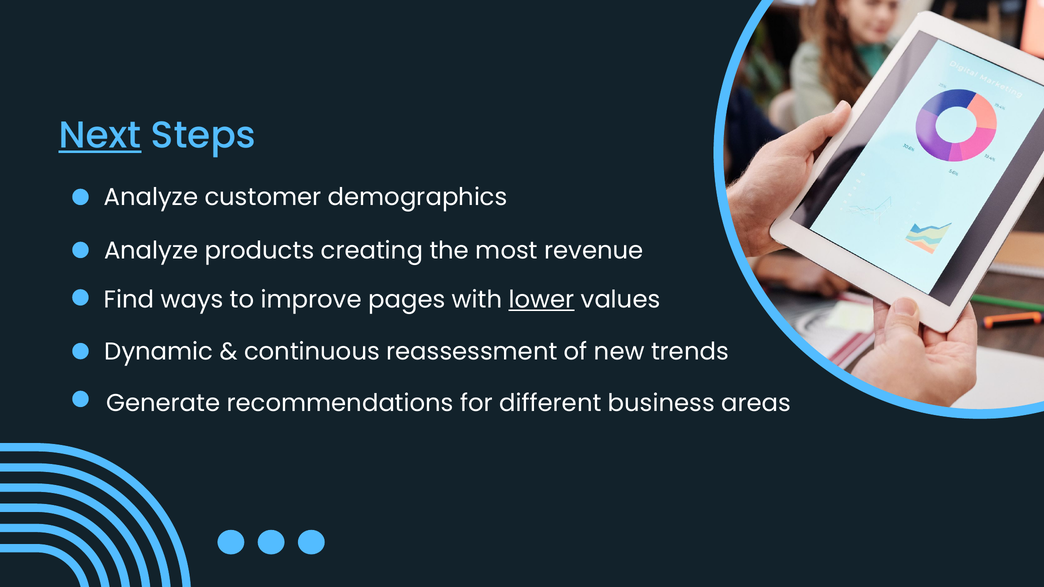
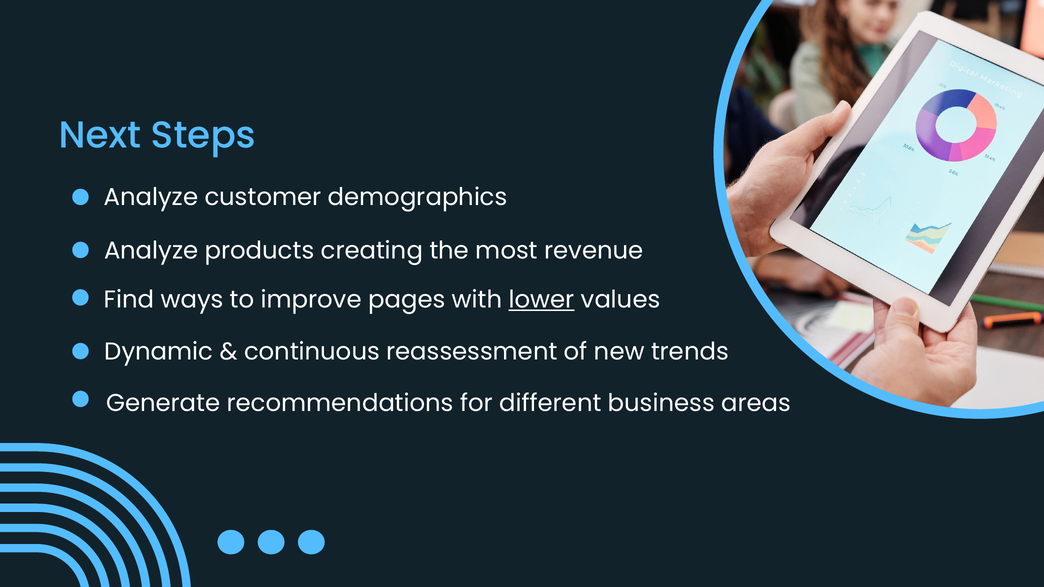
Next underline: present -> none
